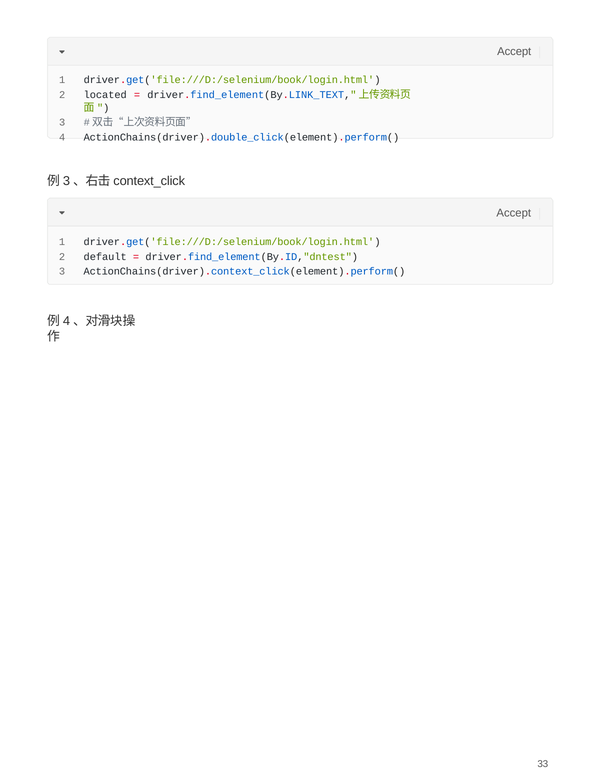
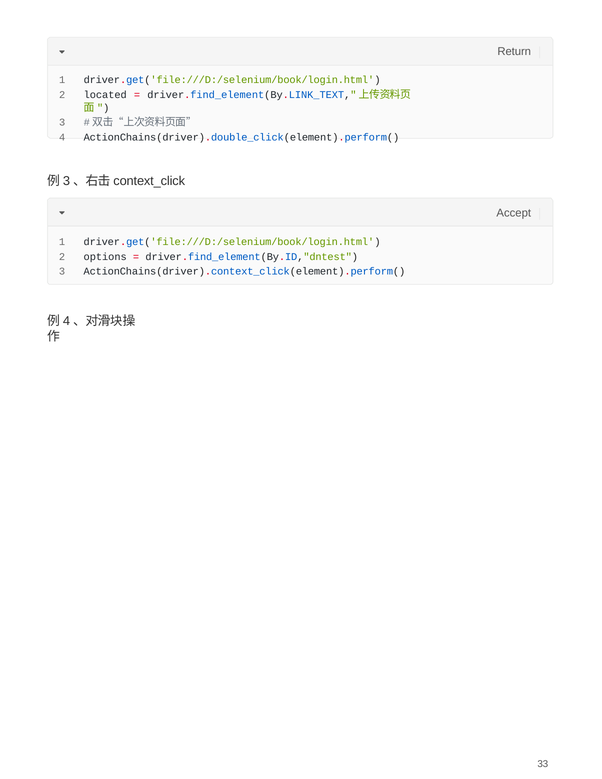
Accept at (514, 52): Accept -> Return
default: default -> options
